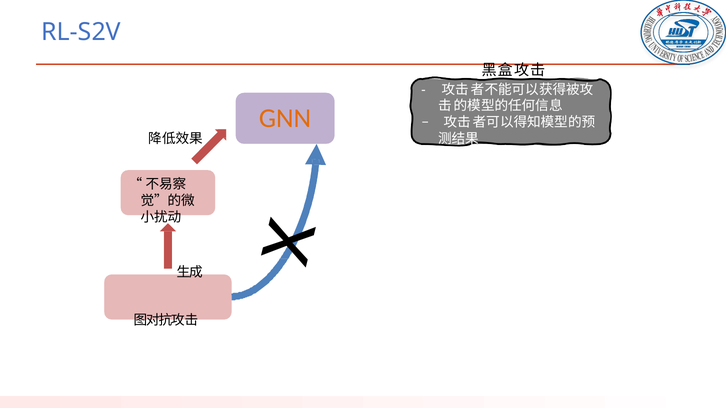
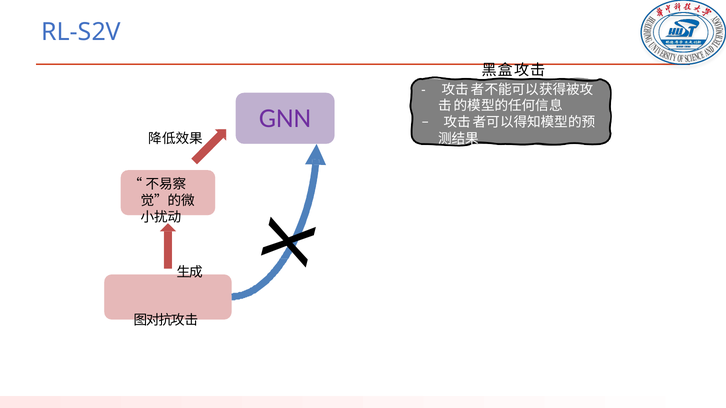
GNN colour: orange -> purple
